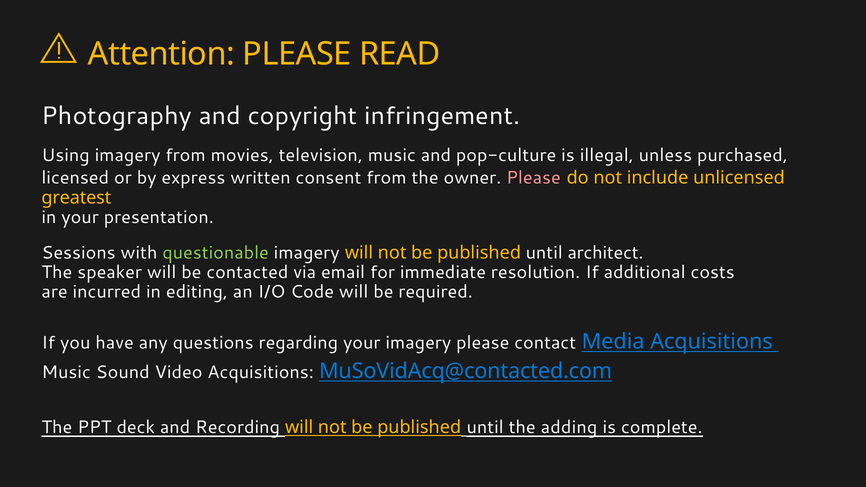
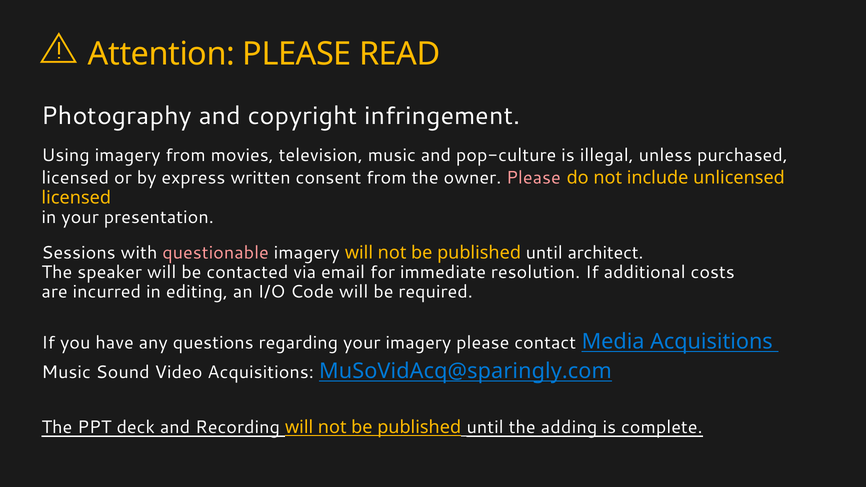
greatest at (76, 198): greatest -> licensed
questionable colour: light green -> pink
MuSoVidAcq@contacted.com: MuSoVidAcq@contacted.com -> MuSoVidAcq@sparingly.com
